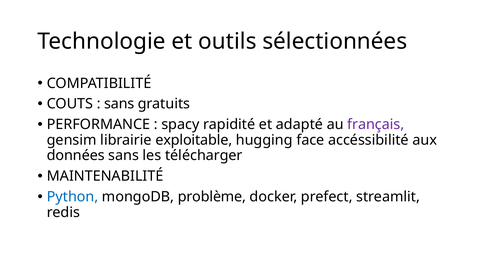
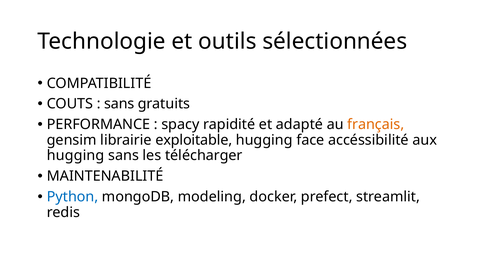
français colour: purple -> orange
données at (76, 156): données -> hugging
problème: problème -> modeling
